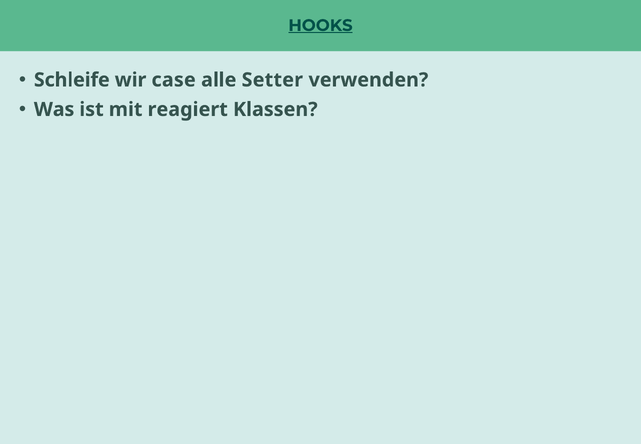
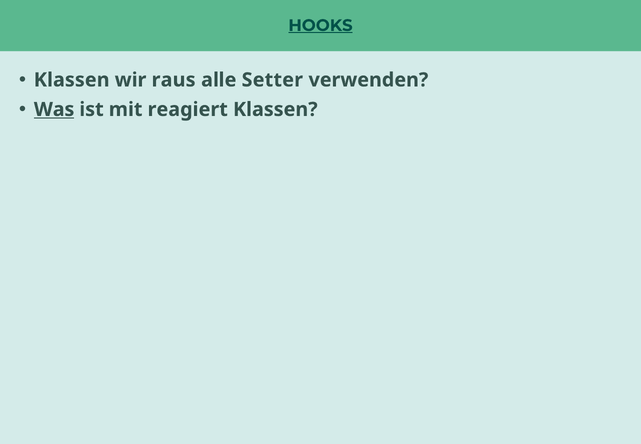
Schleife at (72, 80): Schleife -> Klassen
case: case -> raus
Was underline: none -> present
